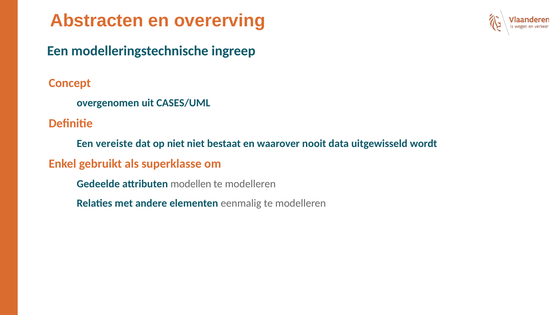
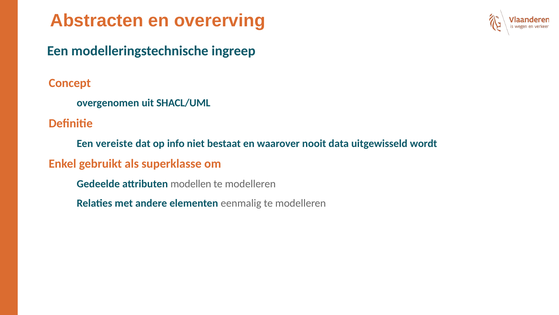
CASES/UML: CASES/UML -> SHACL/UML
op niet: niet -> info
